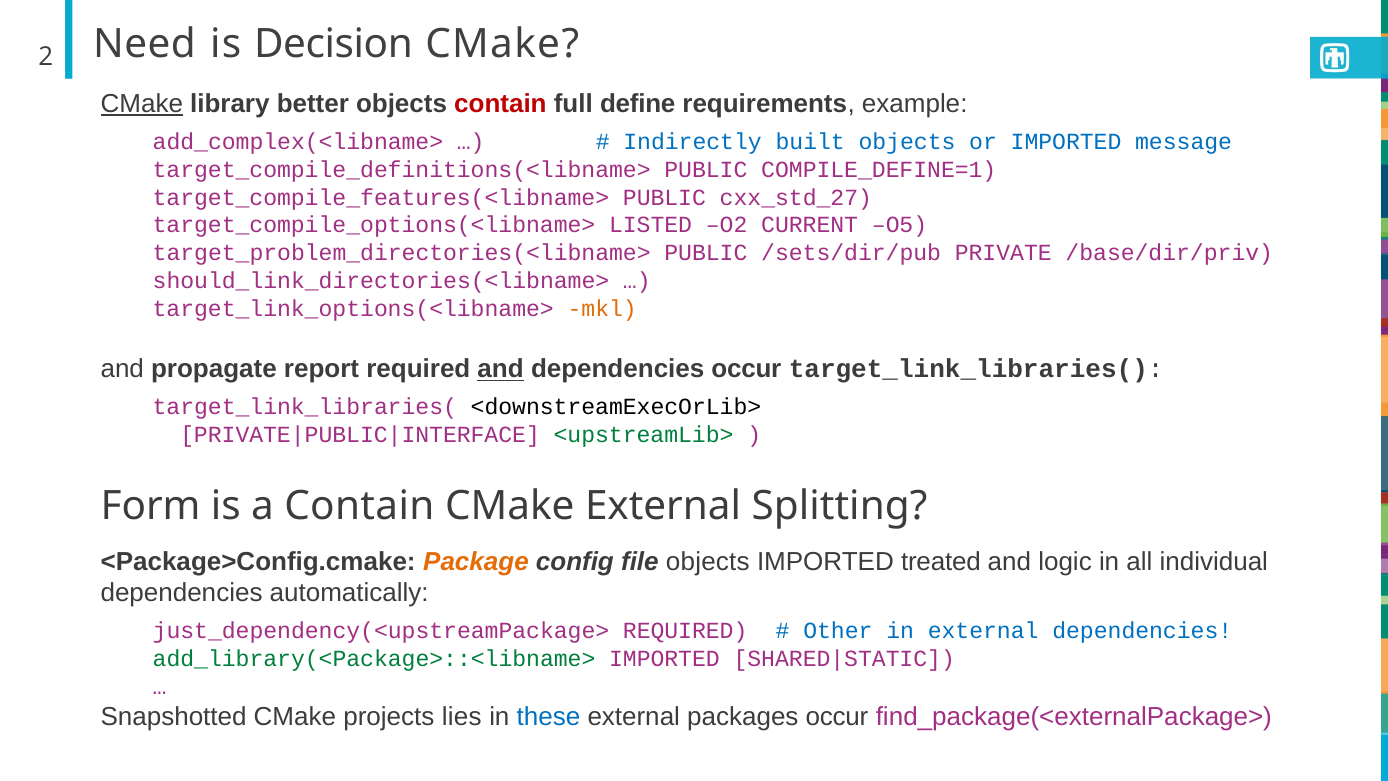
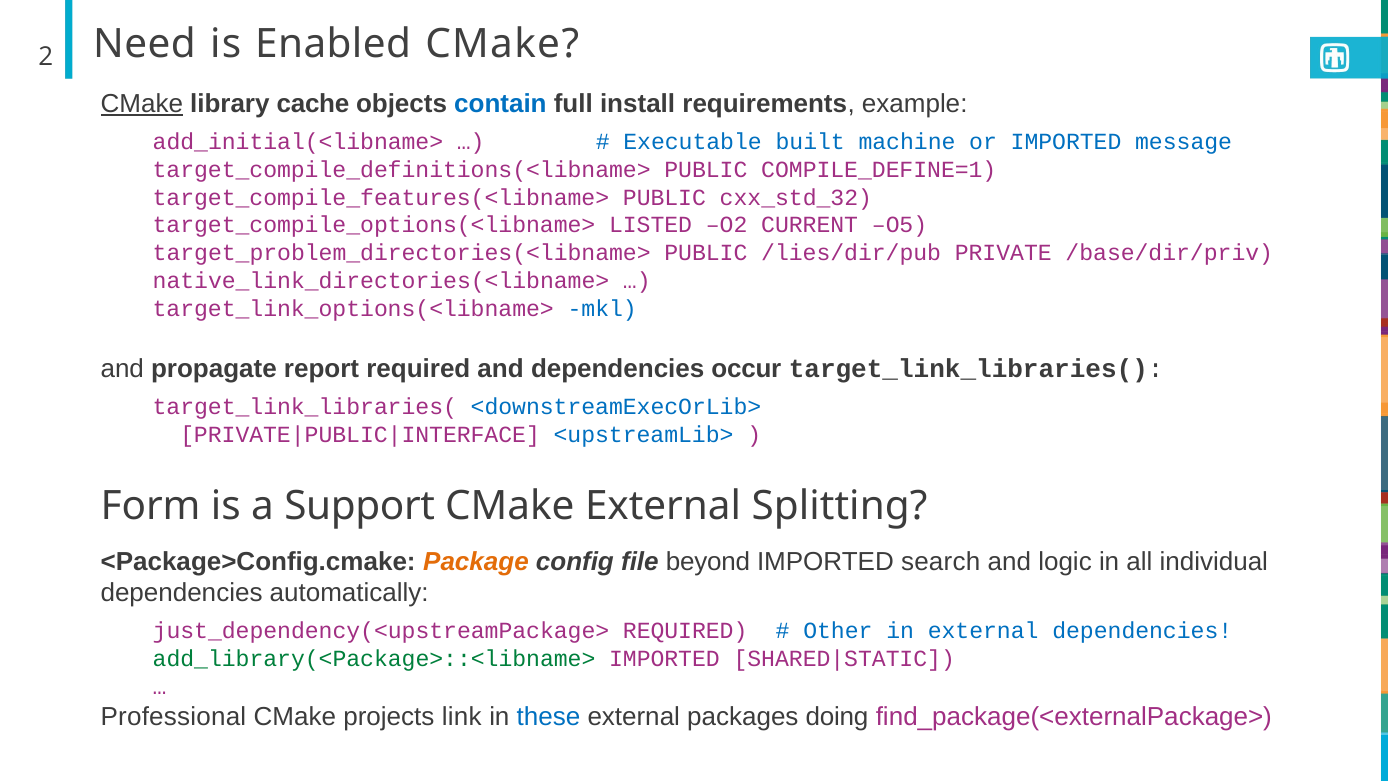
Decision: Decision -> Enabled
better: better -> cache
contain at (500, 104) colour: red -> blue
define: define -> install
add_complex(<libname>: add_complex(<libname> -> add_initial(<libname>
Indirectly: Indirectly -> Executable
built objects: objects -> machine
cxx_std_27: cxx_std_27 -> cxx_std_32
/sets/dir/pub: /sets/dir/pub -> /lies/dir/pub
should_link_directories(<libname>: should_link_directories(<libname> -> native_link_directories(<libname>
mkl colour: orange -> blue
and at (501, 369) underline: present -> none
<downstreamExecOrLib> colour: black -> blue
<upstreamLib> colour: green -> blue
a Contain: Contain -> Support
file objects: objects -> beyond
treated: treated -> search
Snapshotted: Snapshotted -> Professional
lies: lies -> link
packages occur: occur -> doing
